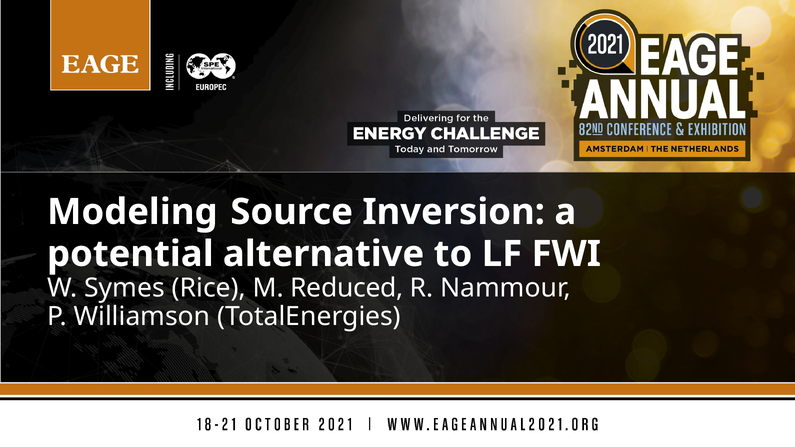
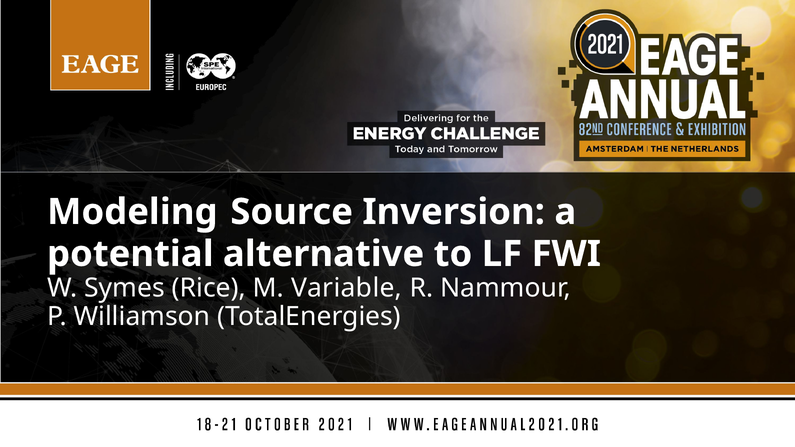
Reduced: Reduced -> Variable
